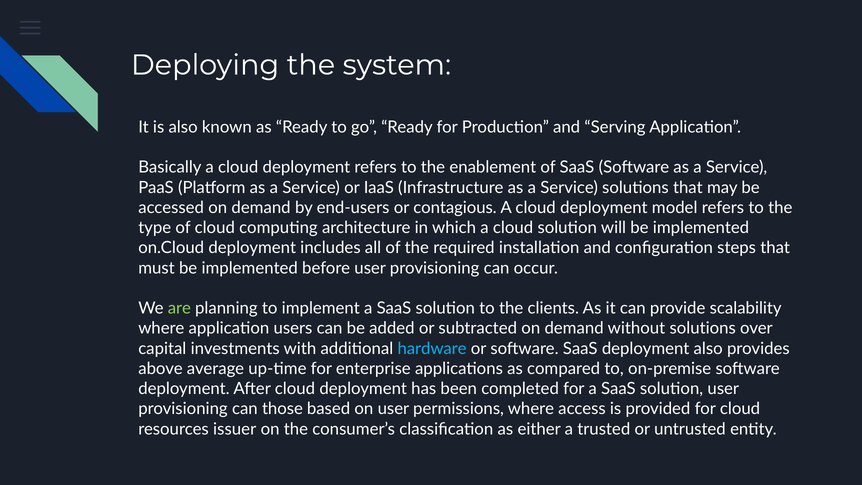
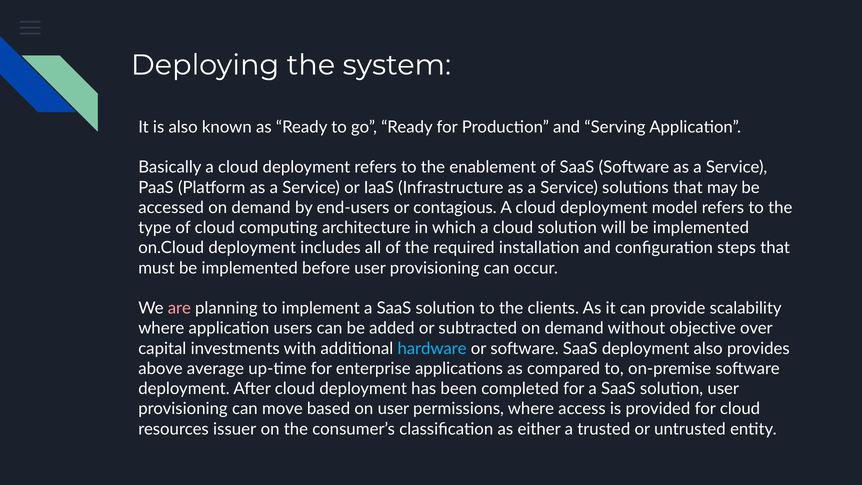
are colour: light green -> pink
without solutions: solutions -> objective
those: those -> move
